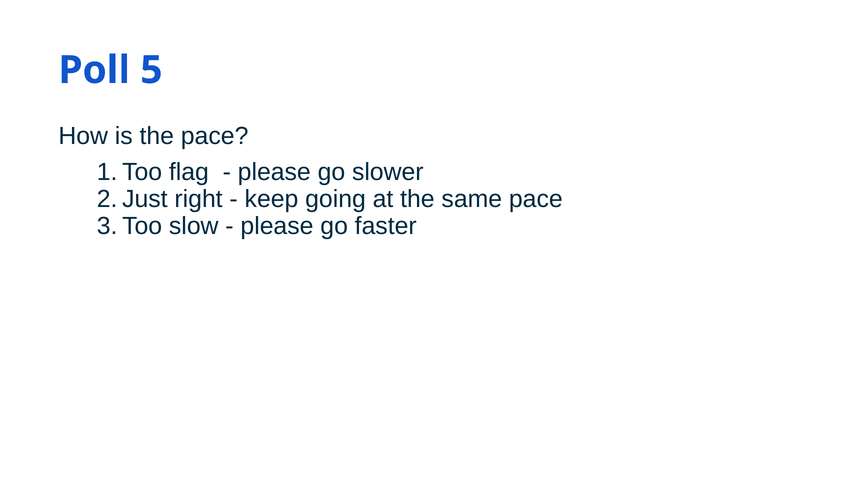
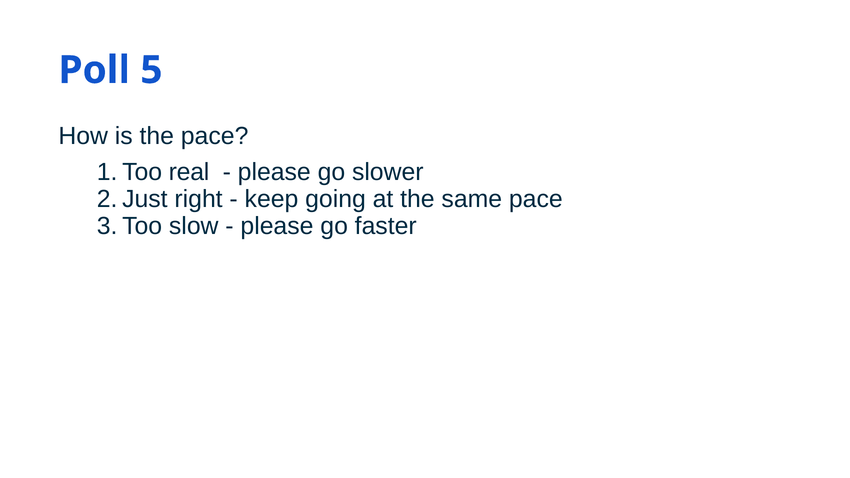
flag: flag -> real
